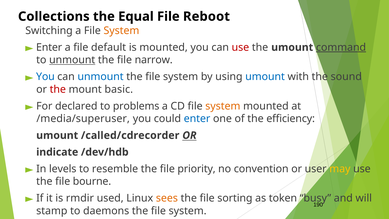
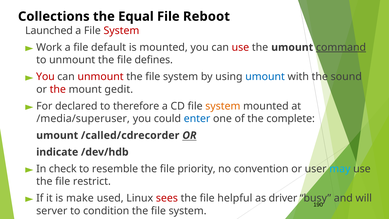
Switching: Switching -> Launched
System at (121, 31) colour: orange -> red
Enter at (49, 47): Enter -> Work
unmount at (72, 60) underline: present -> none
narrow: narrow -> defines
You at (45, 77) colour: blue -> red
unmount at (101, 77) colour: blue -> red
basic: basic -> gedit
problems: problems -> therefore
efficiency: efficiency -> complete
levels: levels -> check
may colour: yellow -> light blue
bourne: bourne -> restrict
rmdir: rmdir -> make
sees colour: orange -> red
sorting: sorting -> helpful
token: token -> driver
stamp: stamp -> server
daemons: daemons -> condition
